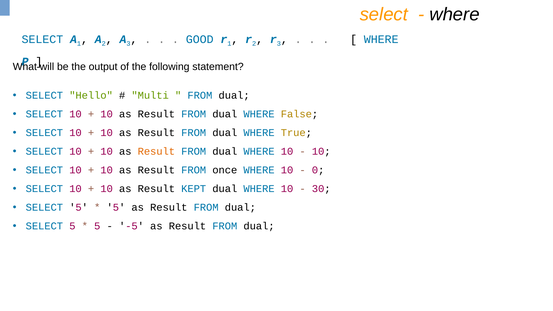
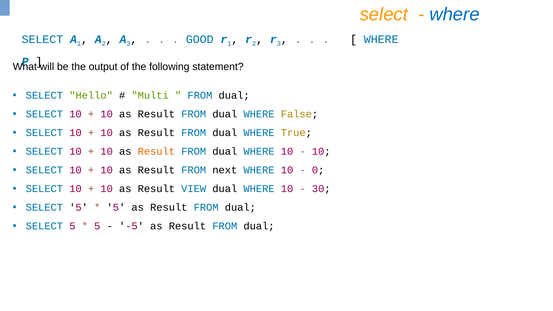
where at (454, 14) colour: black -> blue
once: once -> next
KEPT: KEPT -> VIEW
